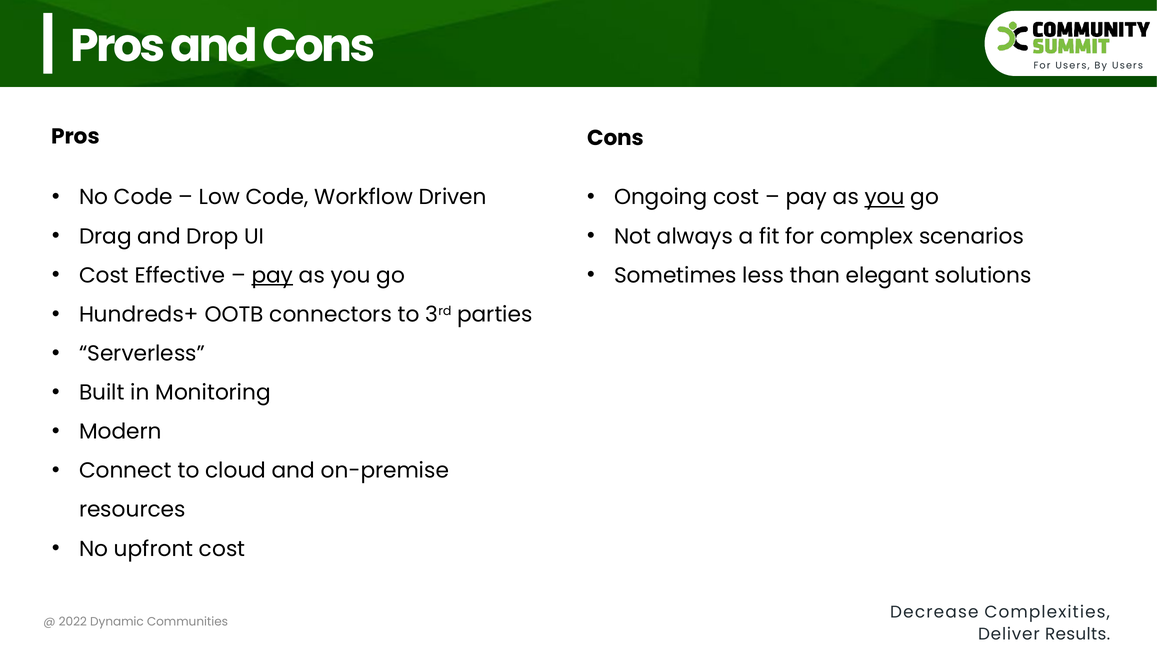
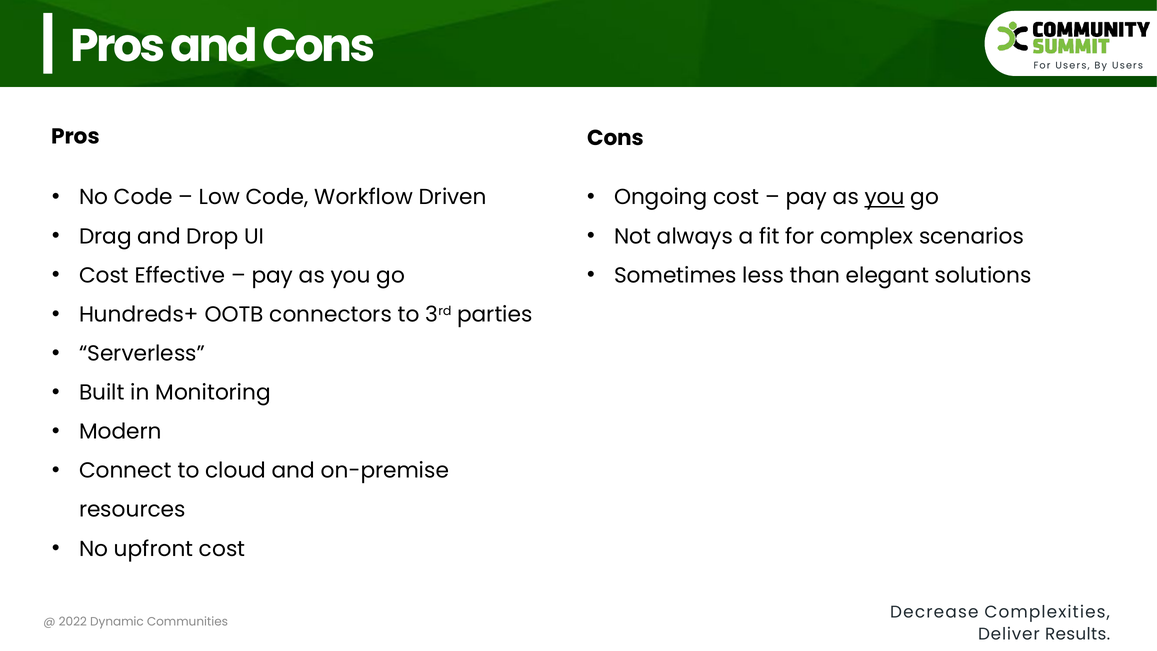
pay at (272, 275) underline: present -> none
